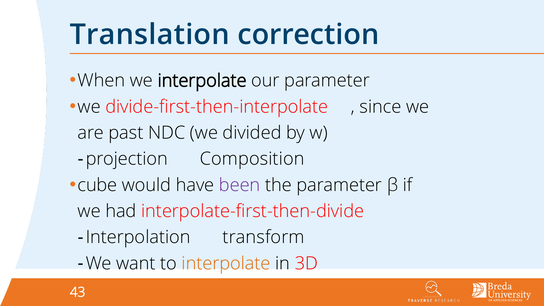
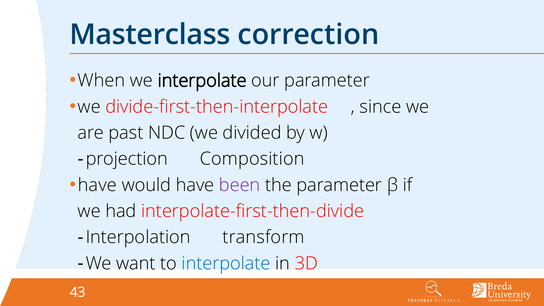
Translation: Translation -> Masterclass
cube at (97, 185): cube -> have
interpolate at (226, 263) colour: orange -> blue
